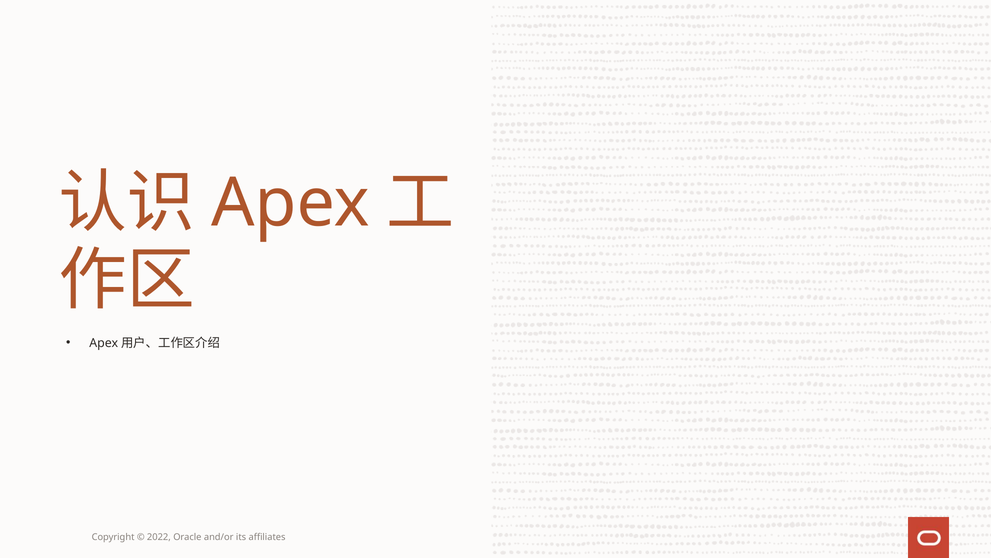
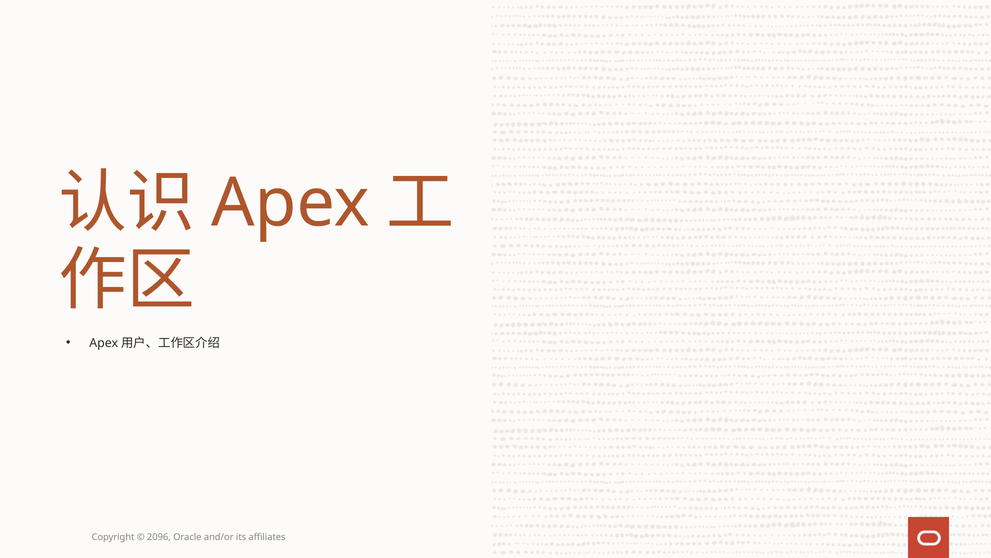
2022: 2022 -> 2096
